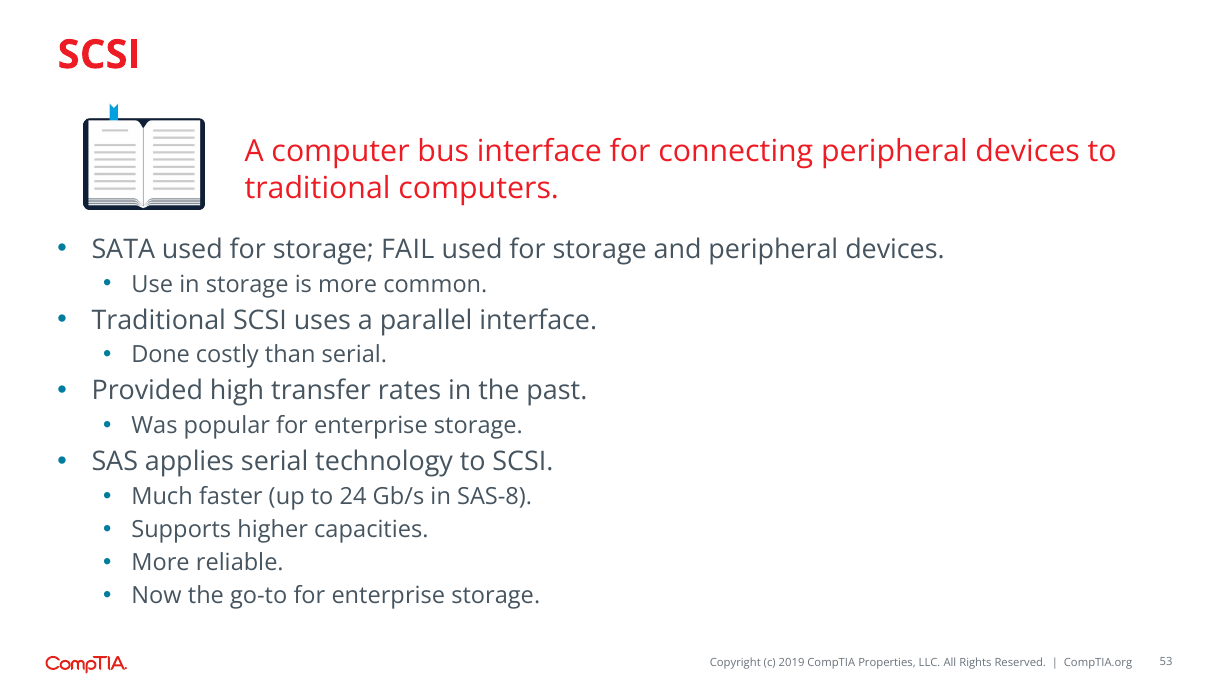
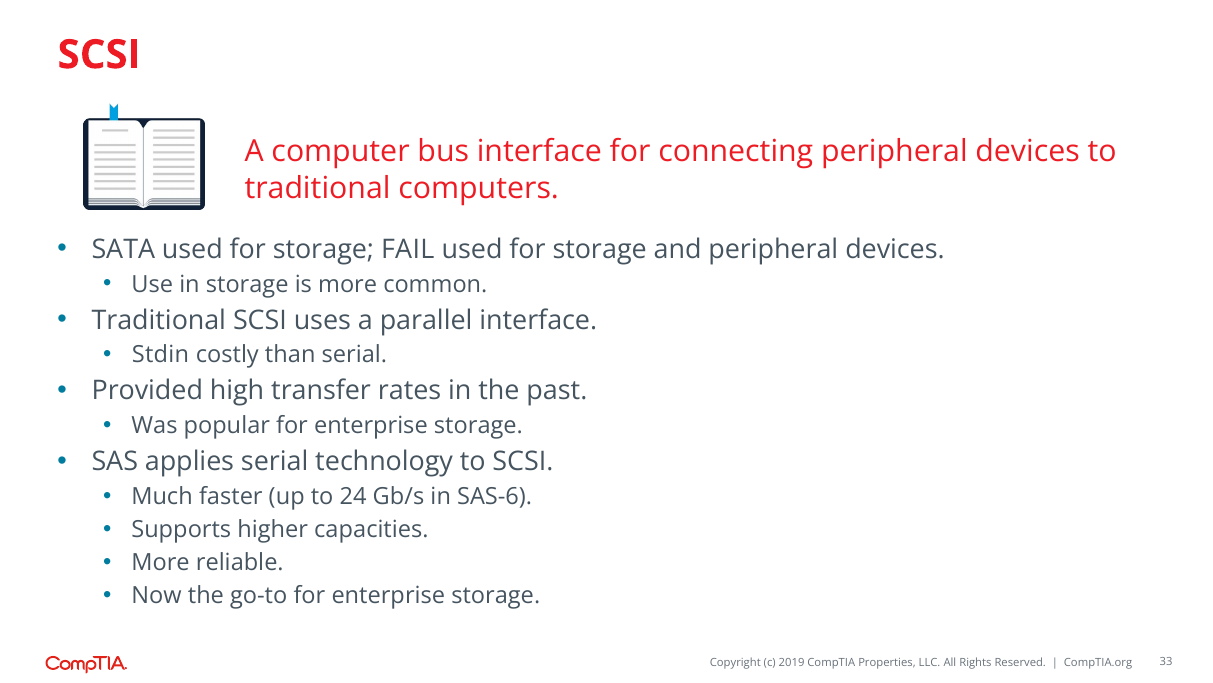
Done: Done -> Stdin
SAS-8: SAS-8 -> SAS-6
53: 53 -> 33
